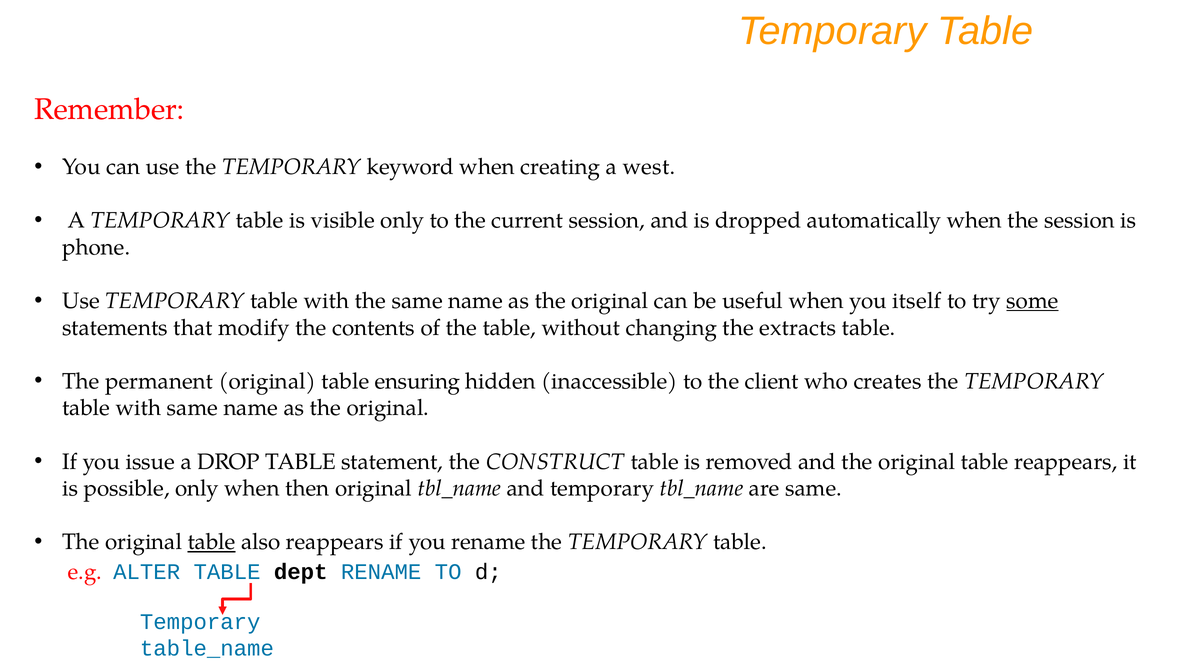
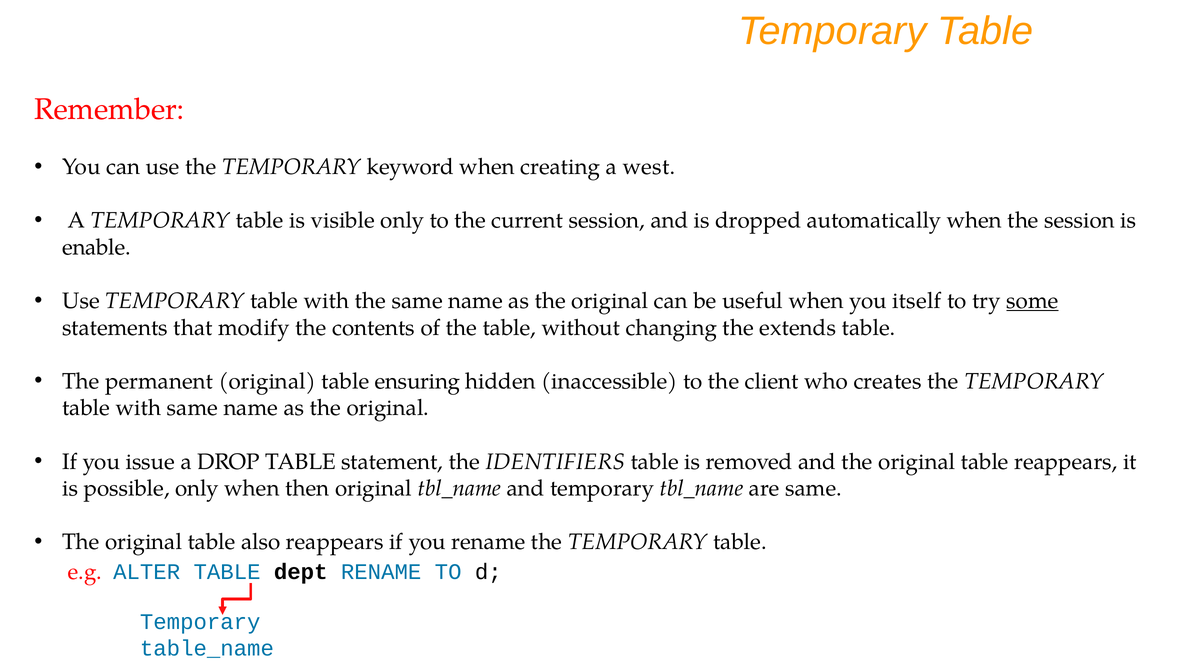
phone: phone -> enable
extracts: extracts -> extends
CONSTRUCT: CONSTRUCT -> IDENTIFIERS
table at (212, 542) underline: present -> none
